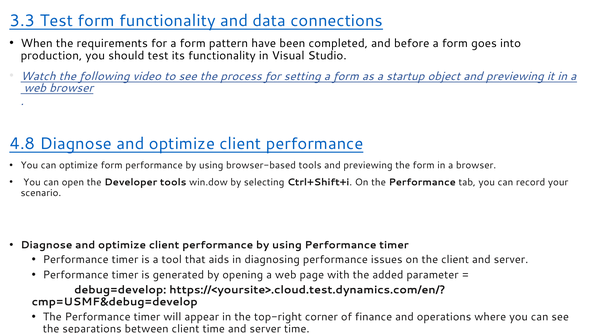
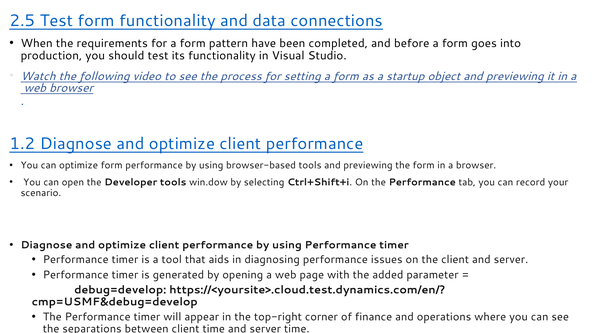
3.3: 3.3 -> 2.5
4.8: 4.8 -> 1.2
